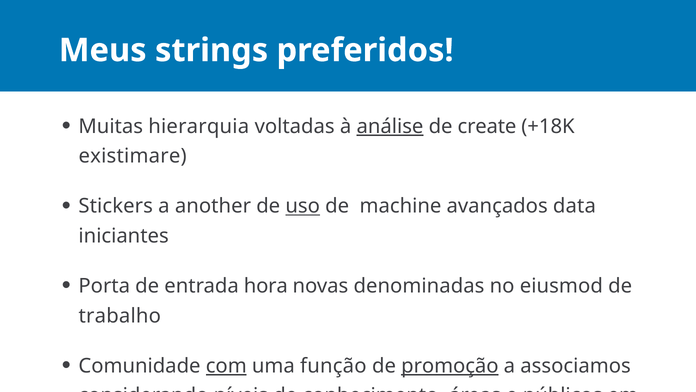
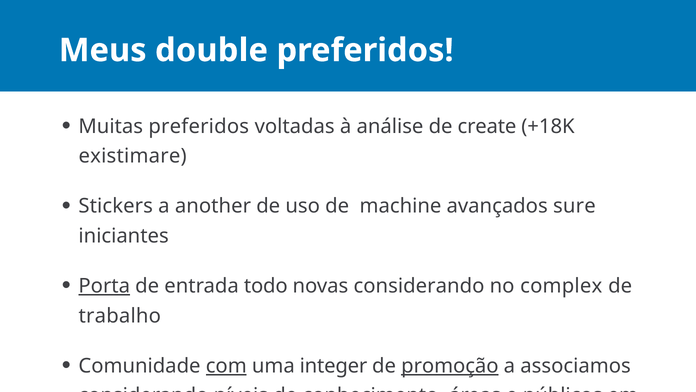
strings: strings -> double
Muitas hierarquia: hierarquia -> preferidos
análise underline: present -> none
uso underline: present -> none
data: data -> sure
Porta underline: none -> present
hora: hora -> todo
novas denominadas: denominadas -> considerando
eiusmod: eiusmod -> complex
função: função -> integer
